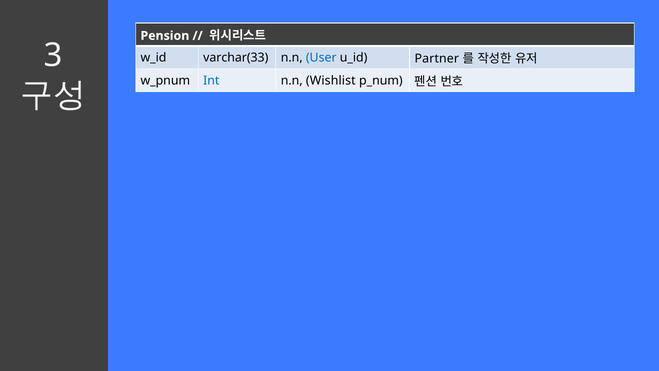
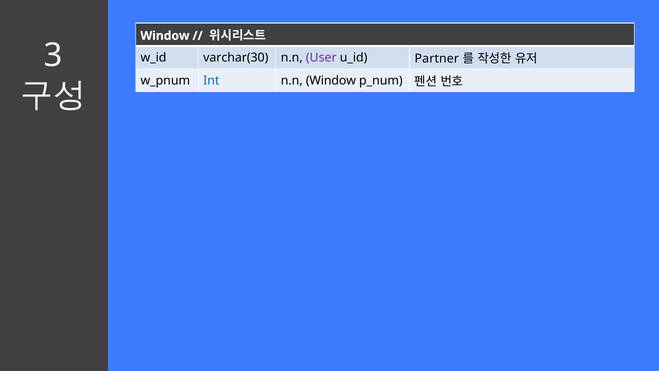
Pension at (165, 36): Pension -> Window
varchar(33: varchar(33 -> varchar(30
User colour: blue -> purple
n.n Wishlist: Wishlist -> Window
